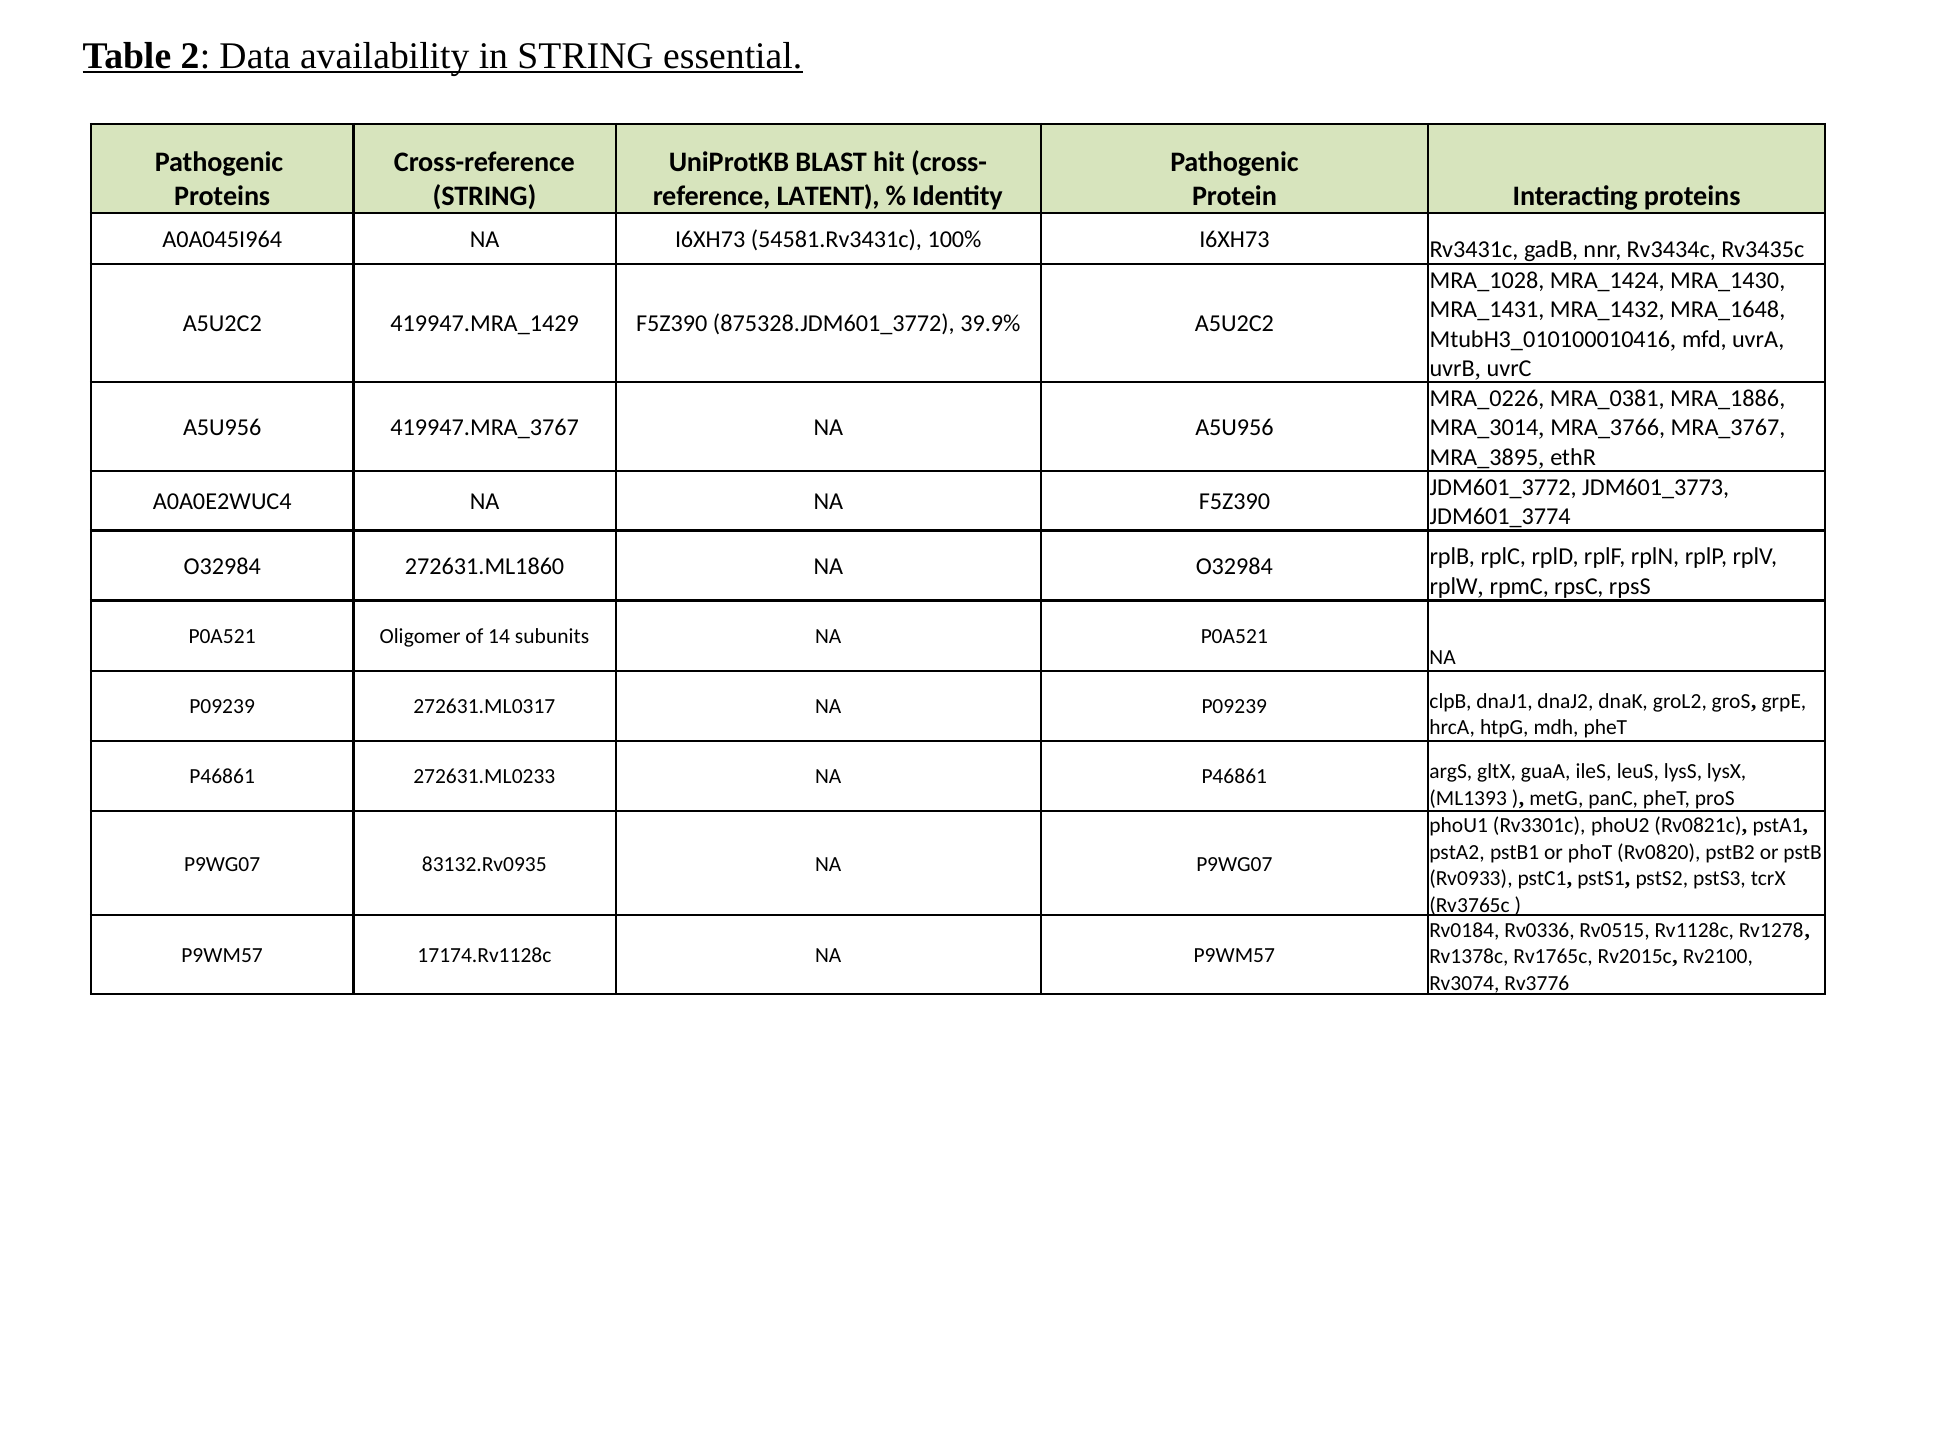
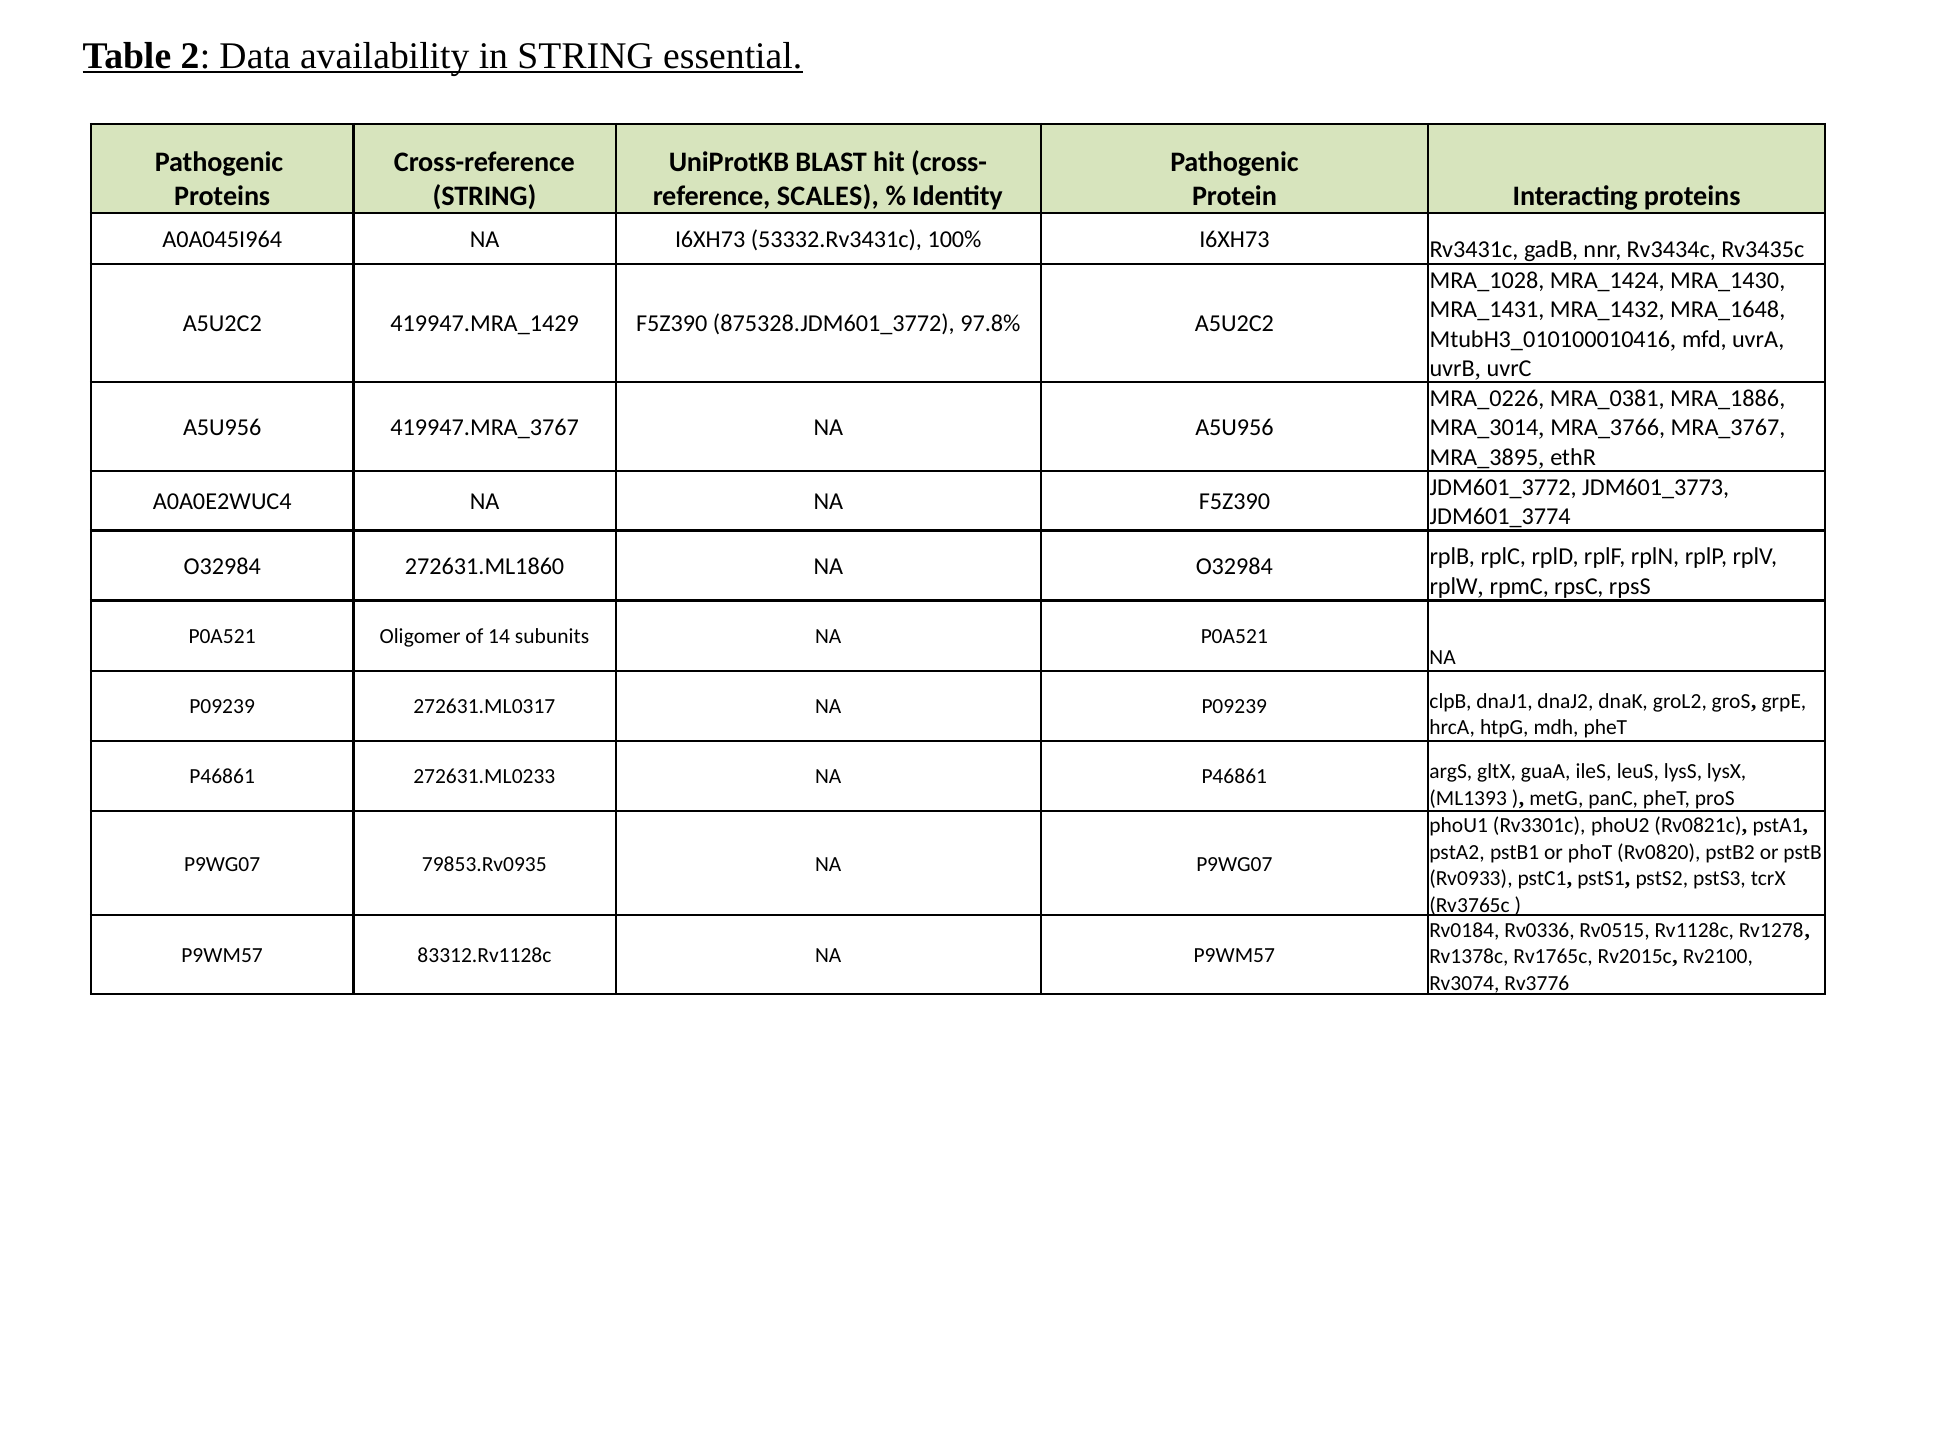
LATENT: LATENT -> SCALES
54581.Rv3431c: 54581.Rv3431c -> 53332.Rv3431c
39.9%: 39.9% -> 97.8%
83132.Rv0935: 83132.Rv0935 -> 79853.Rv0935
17174.Rv1128c: 17174.Rv1128c -> 83312.Rv1128c
